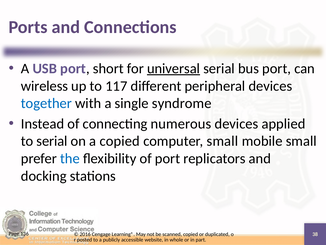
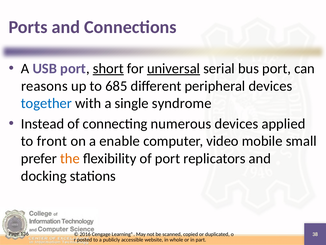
short underline: none -> present
wireless: wireless -> reasons
117: 117 -> 685
to serial: serial -> front
a copied: copied -> enable
computer small: small -> video
the colour: blue -> orange
